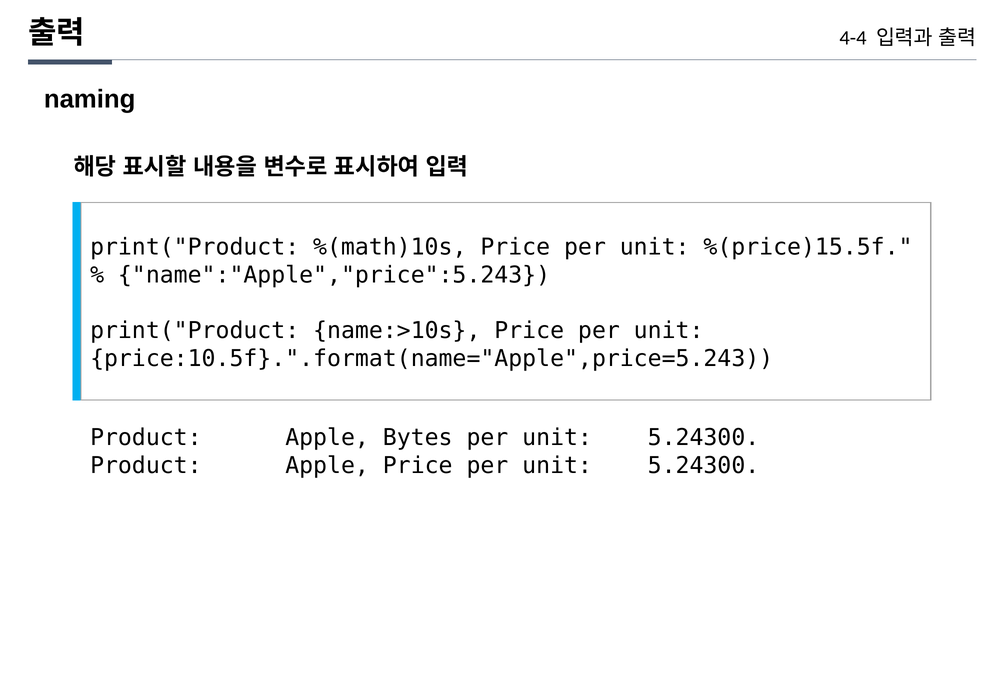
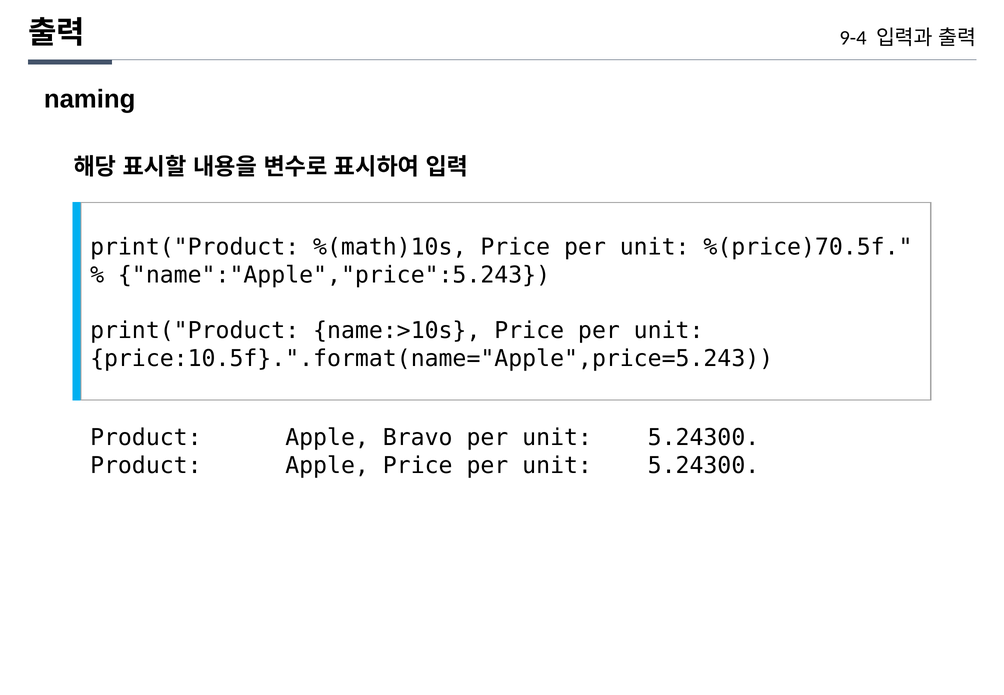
4-4: 4-4 -> 9-4
%(price)15.5f: %(price)15.5f -> %(price)70.5f
Bytes: Bytes -> Bravo
